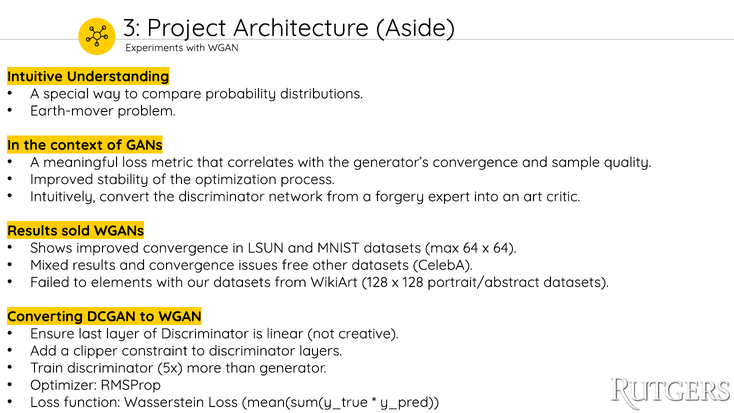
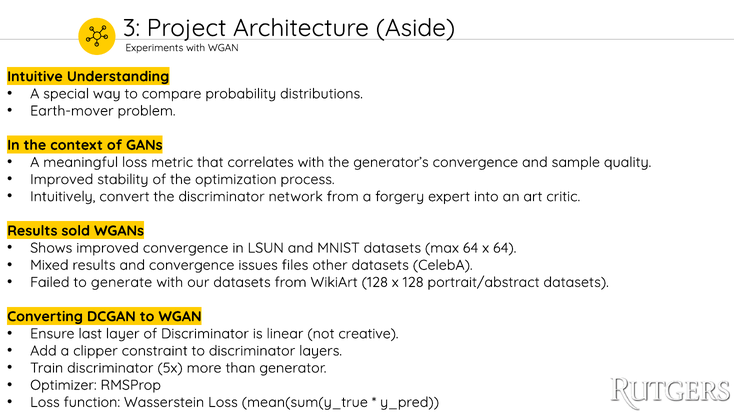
free: free -> files
elements: elements -> generate
